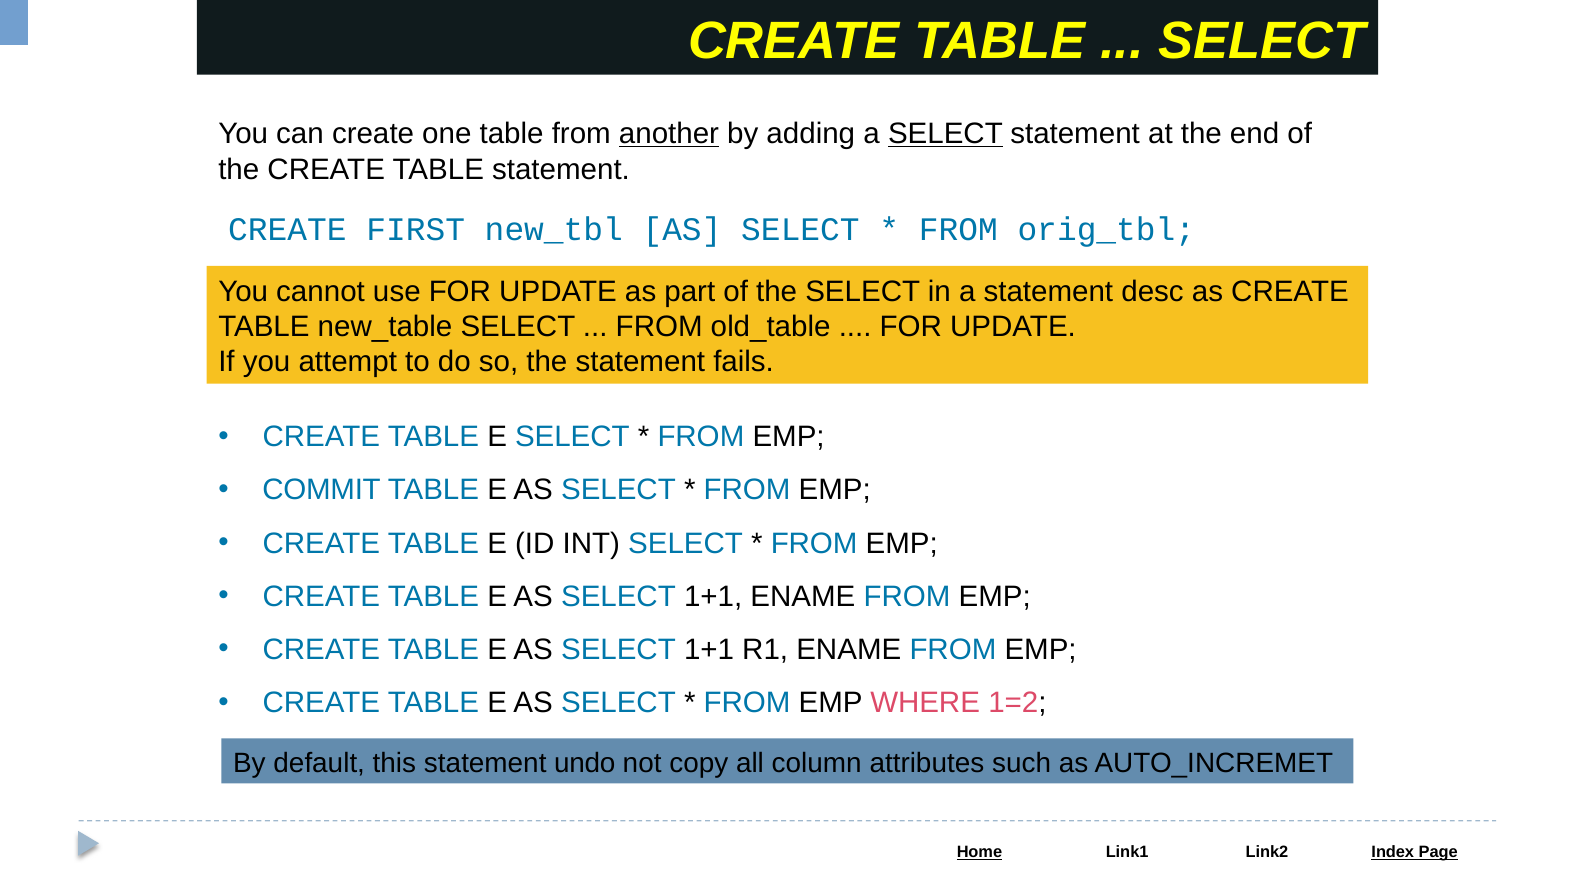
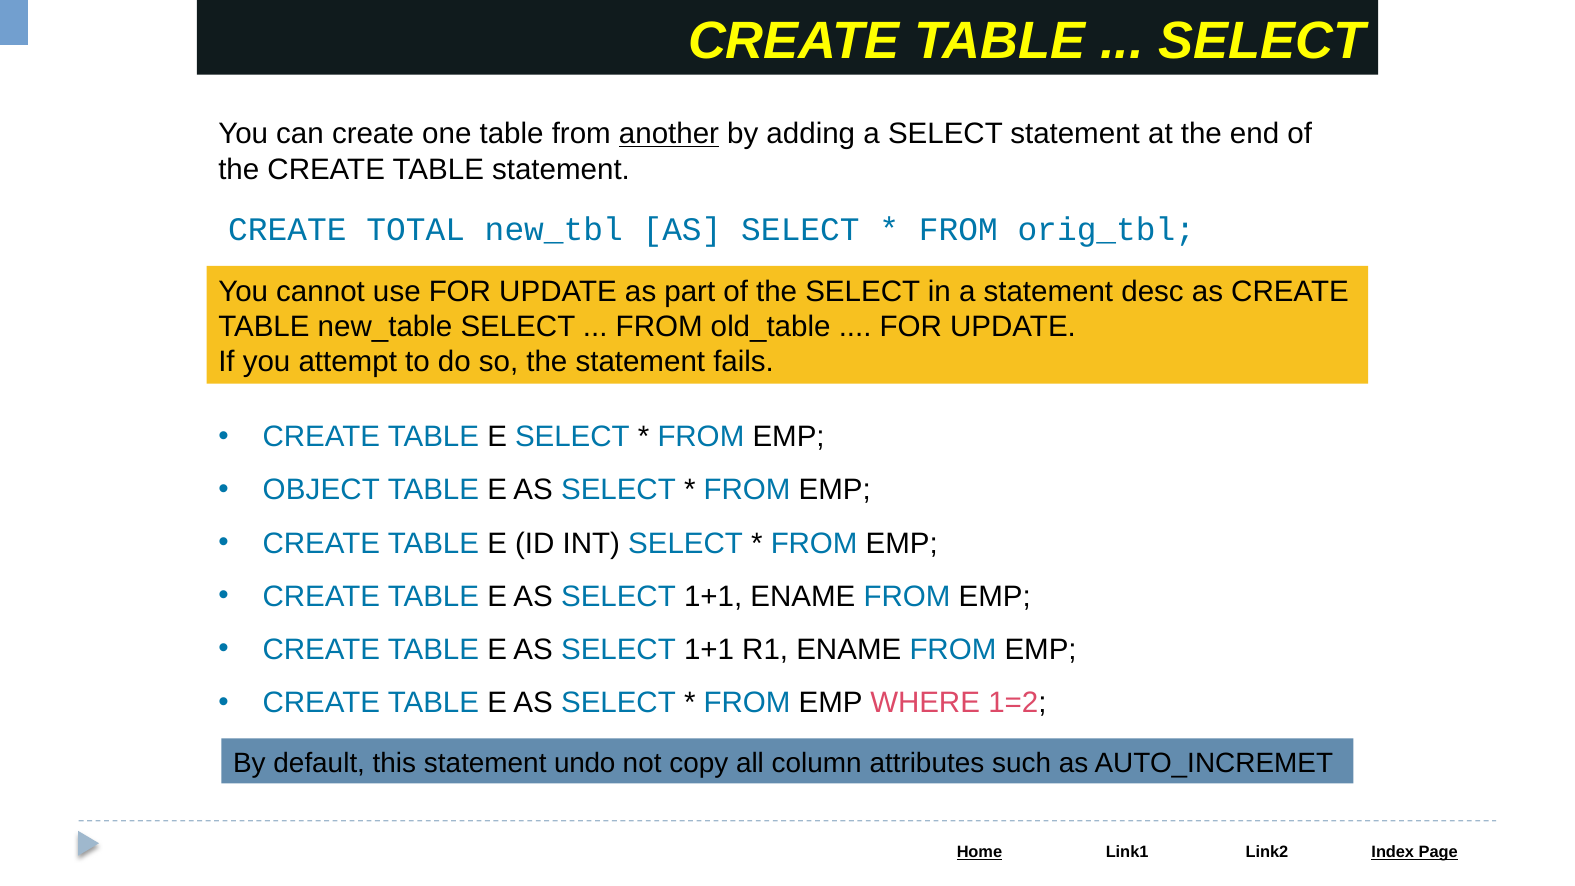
SELECT at (945, 134) underline: present -> none
FIRST: FIRST -> TOTAL
COMMIT: COMMIT -> OBJECT
